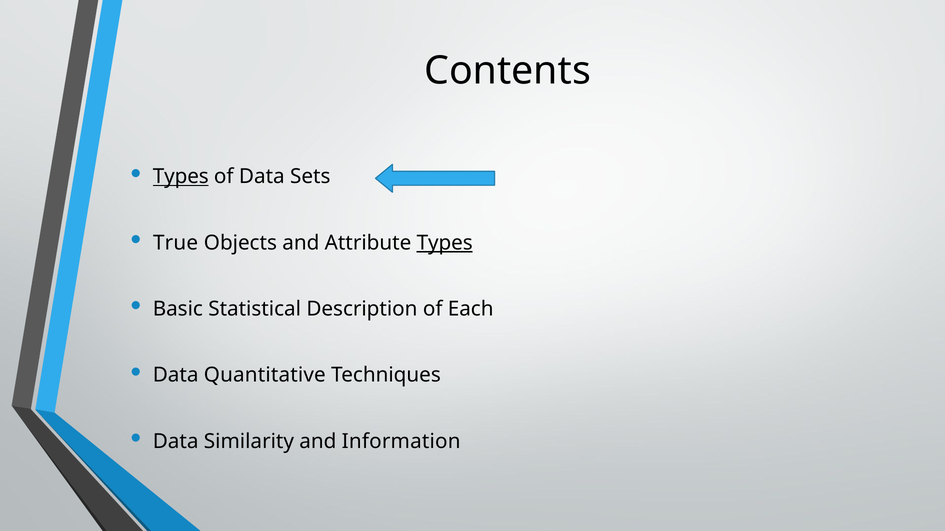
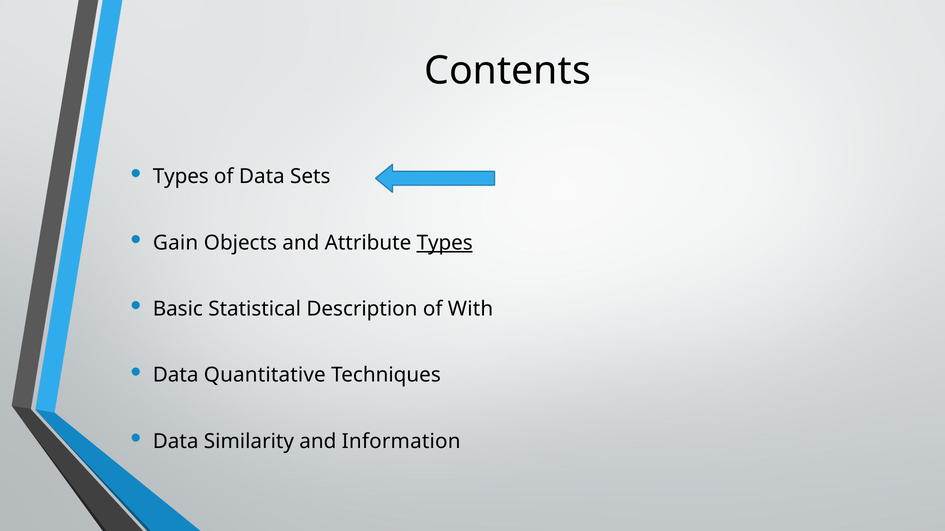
Types at (181, 177) underline: present -> none
True: True -> Gain
Each: Each -> With
